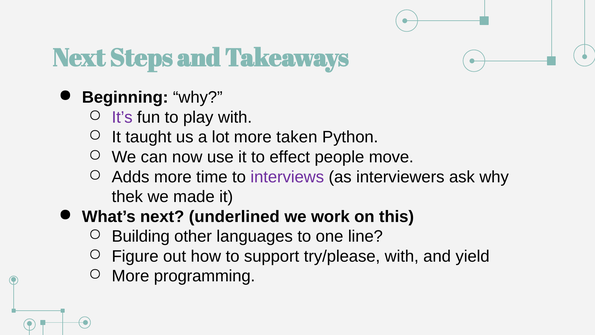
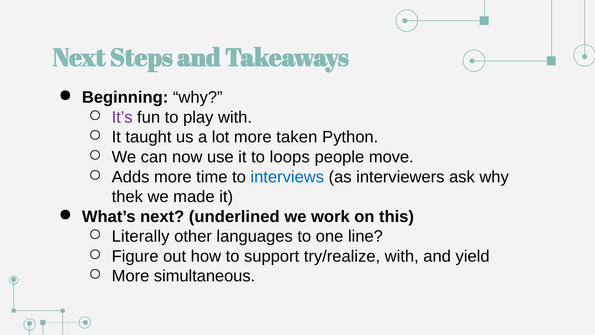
effect: effect -> loops
interviews colour: purple -> blue
Building: Building -> Literally
try/please: try/please -> try/realize
programming: programming -> simultaneous
